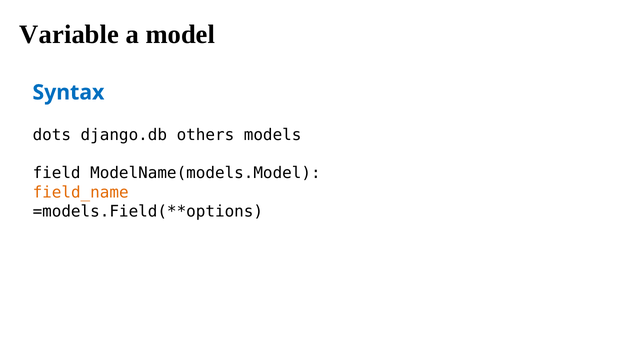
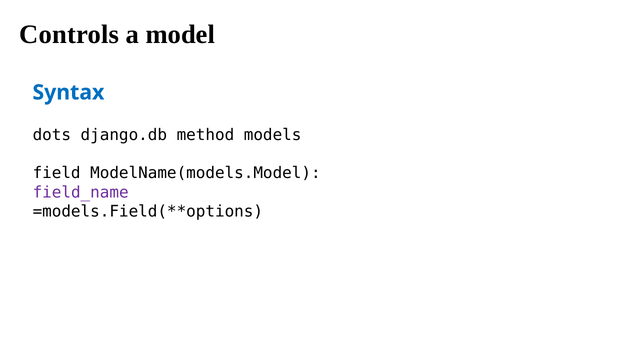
Variable: Variable -> Controls
others: others -> method
field_name colour: orange -> purple
